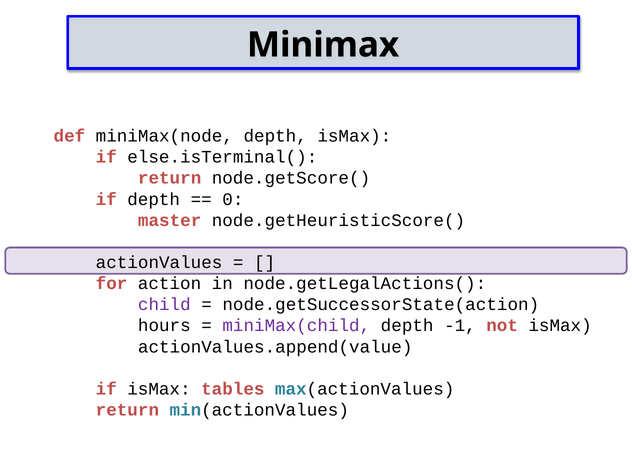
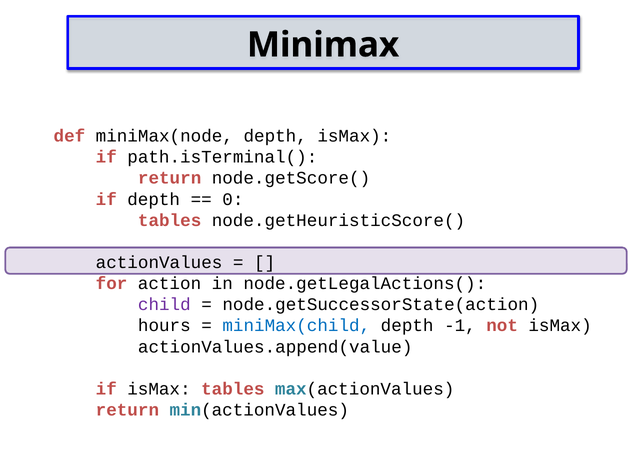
else.isTerminal(: else.isTerminal( -> path.isTerminal(
master at (170, 220): master -> tables
miniMax(child colour: purple -> blue
